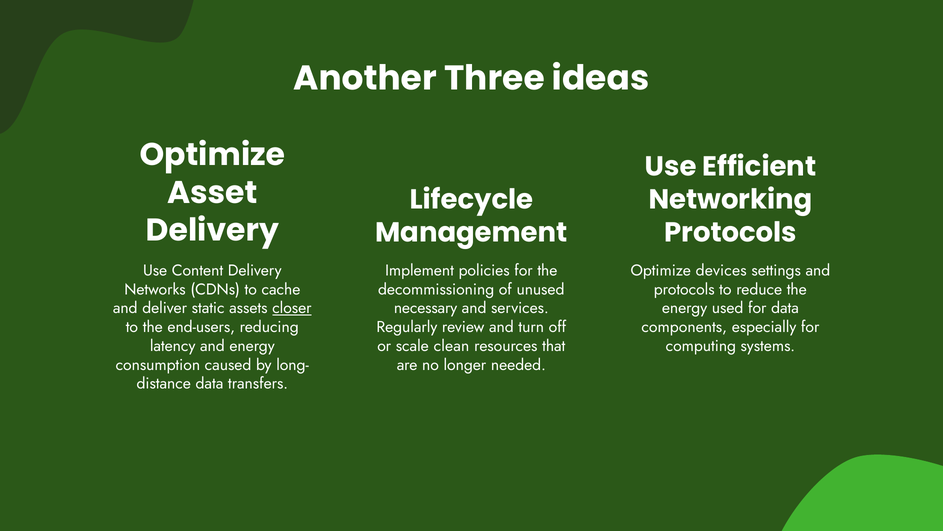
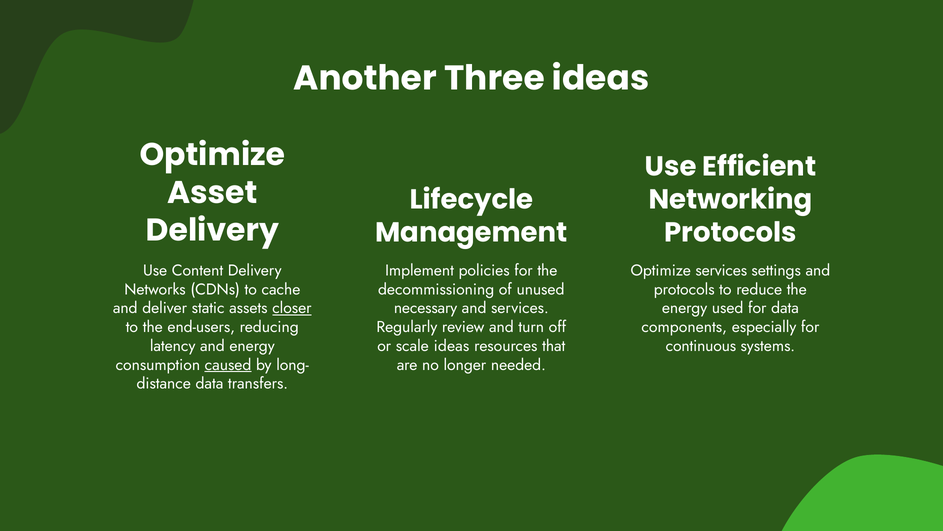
Optimize devices: devices -> services
scale clean: clean -> ideas
computing: computing -> continuous
caused underline: none -> present
